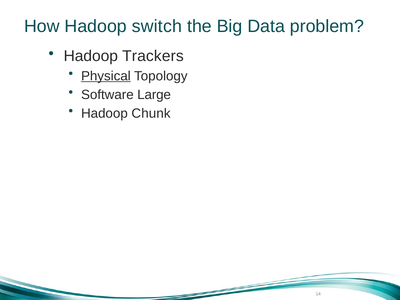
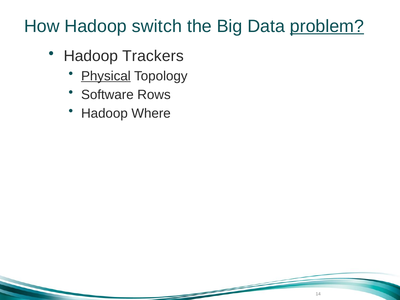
problem underline: none -> present
Large: Large -> Rows
Chunk: Chunk -> Where
